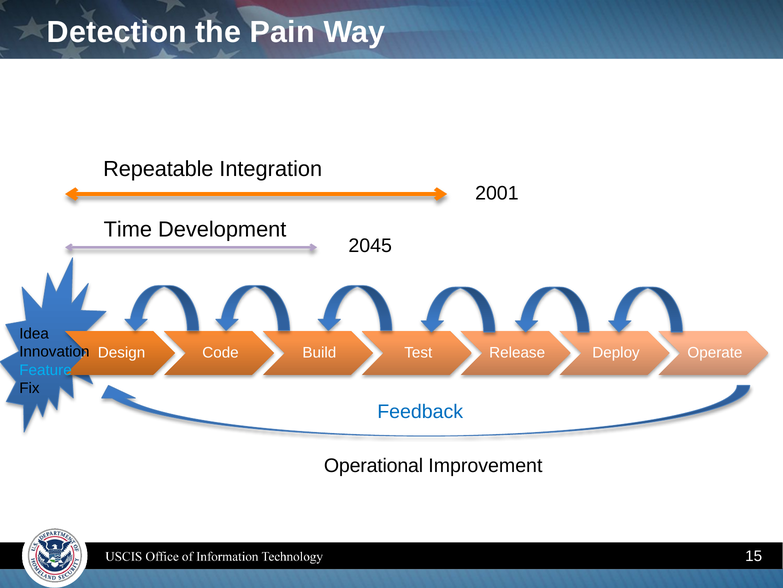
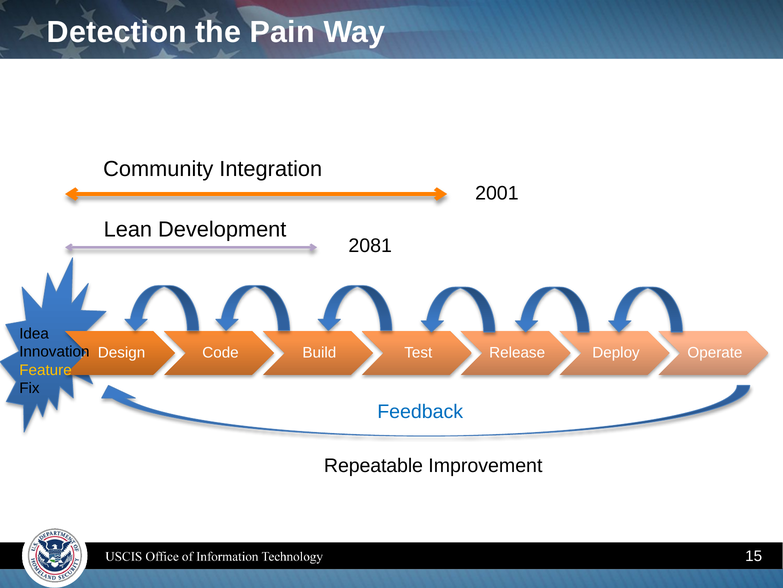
Repeatable: Repeatable -> Community
Time: Time -> Lean
2045: 2045 -> 2081
Feature colour: light blue -> yellow
Operational: Operational -> Repeatable
